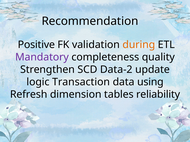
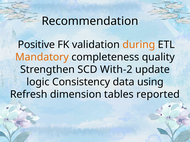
Mandatory colour: purple -> orange
Data-2: Data-2 -> With-2
Transaction: Transaction -> Consistency
reliability: reliability -> reported
